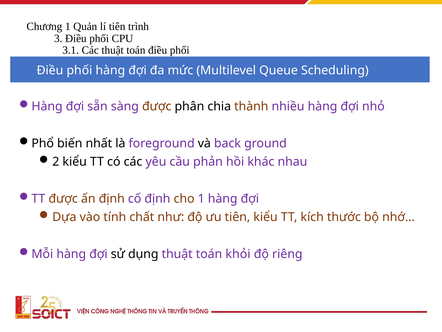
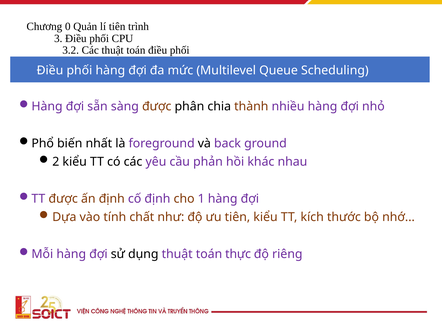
Chương 1: 1 -> 0
3.1: 3.1 -> 3.2
khỏi: khỏi -> thực
